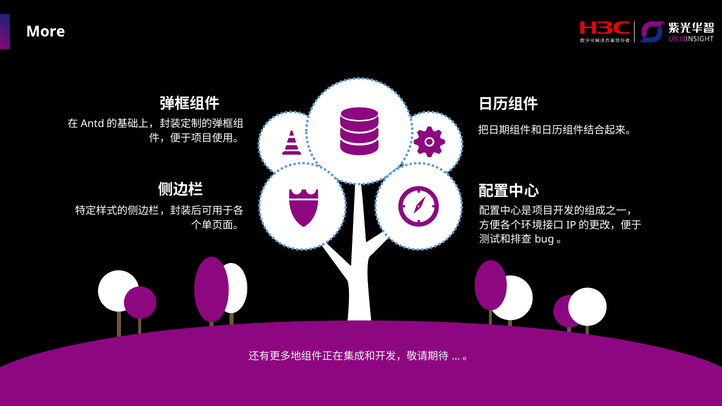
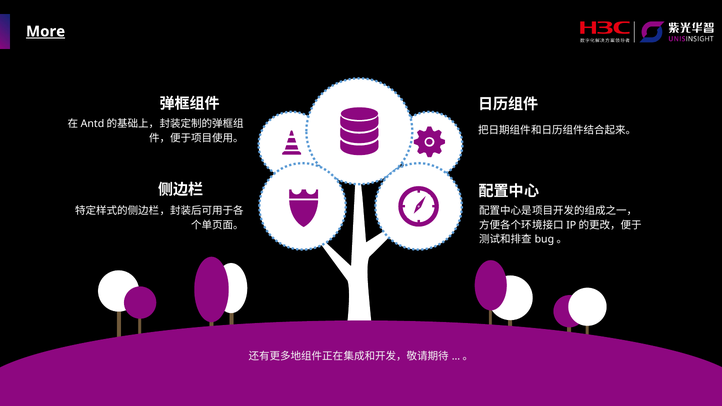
More underline: none -> present
